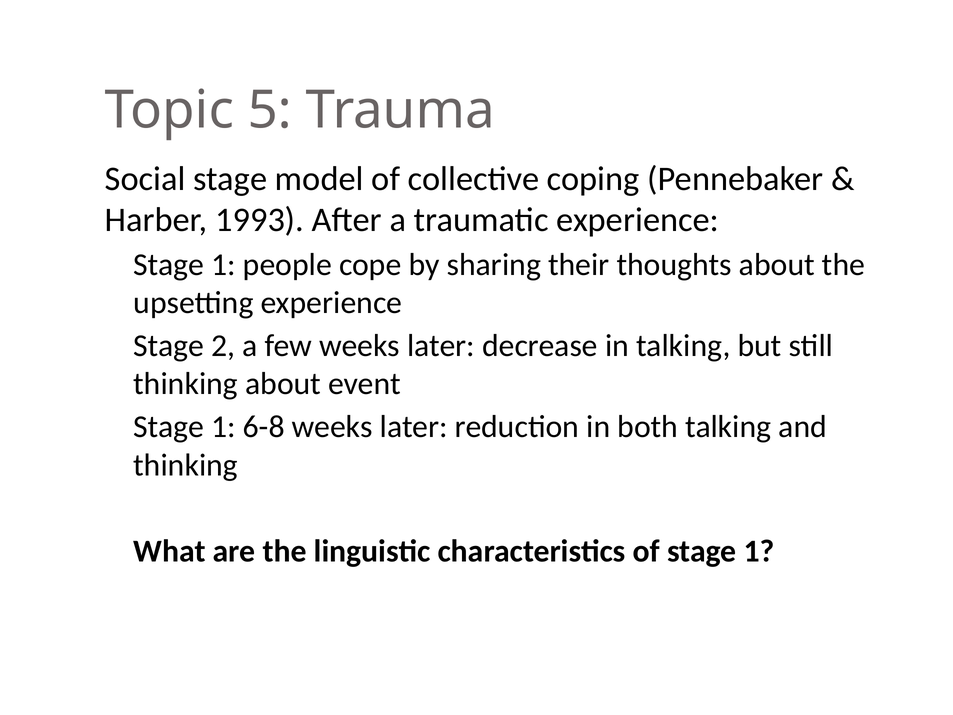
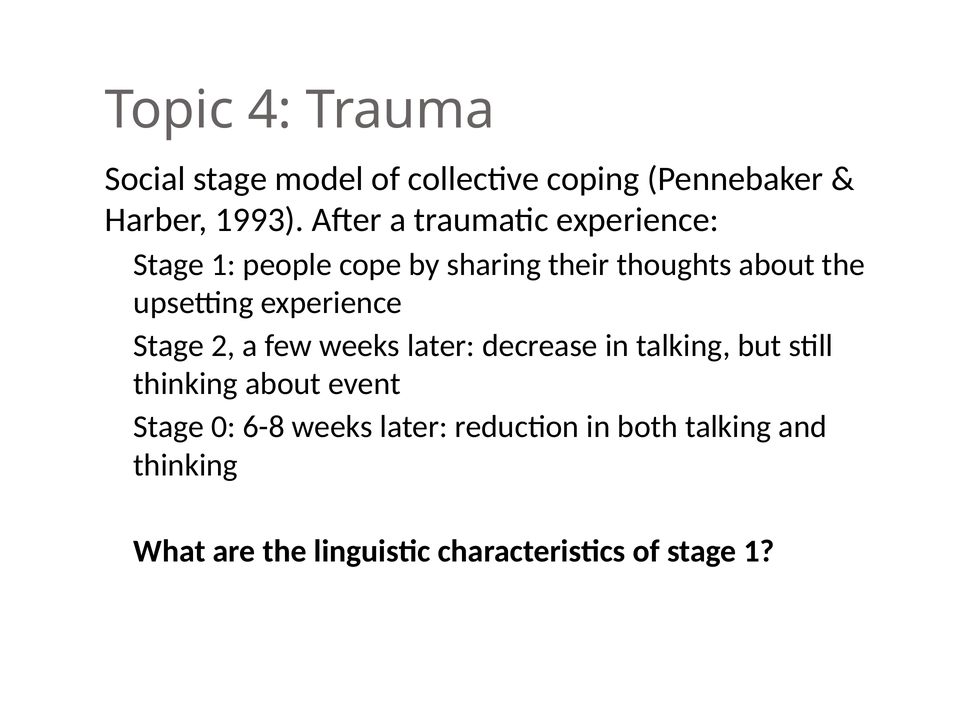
5: 5 -> 4
1 at (223, 427): 1 -> 0
